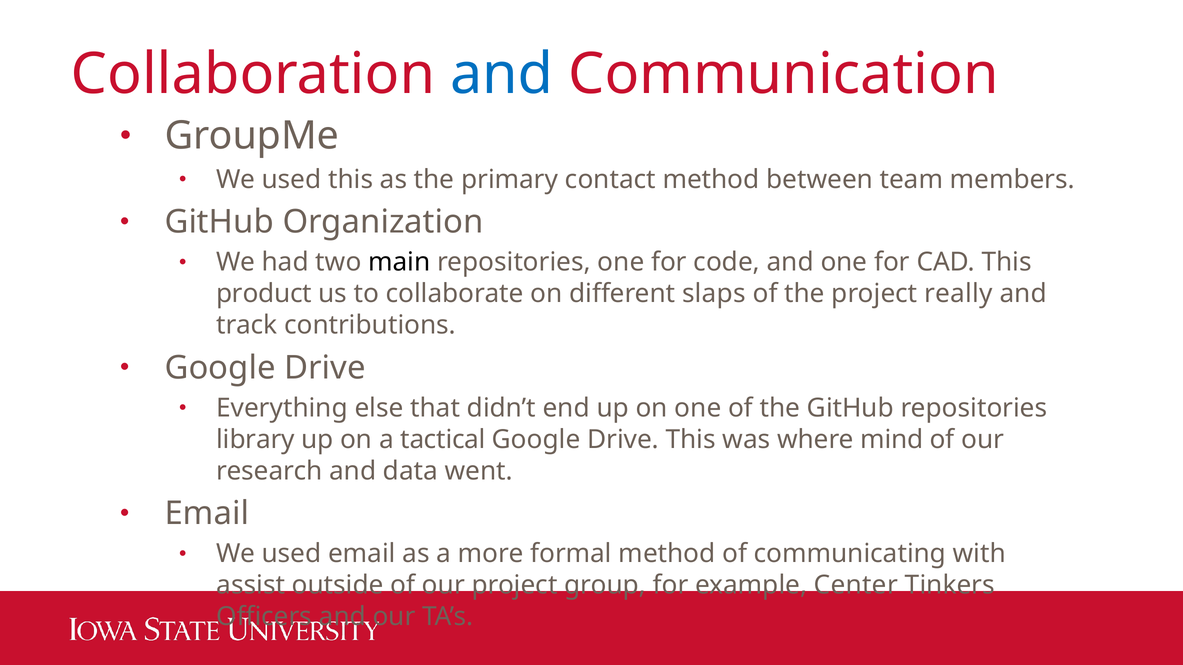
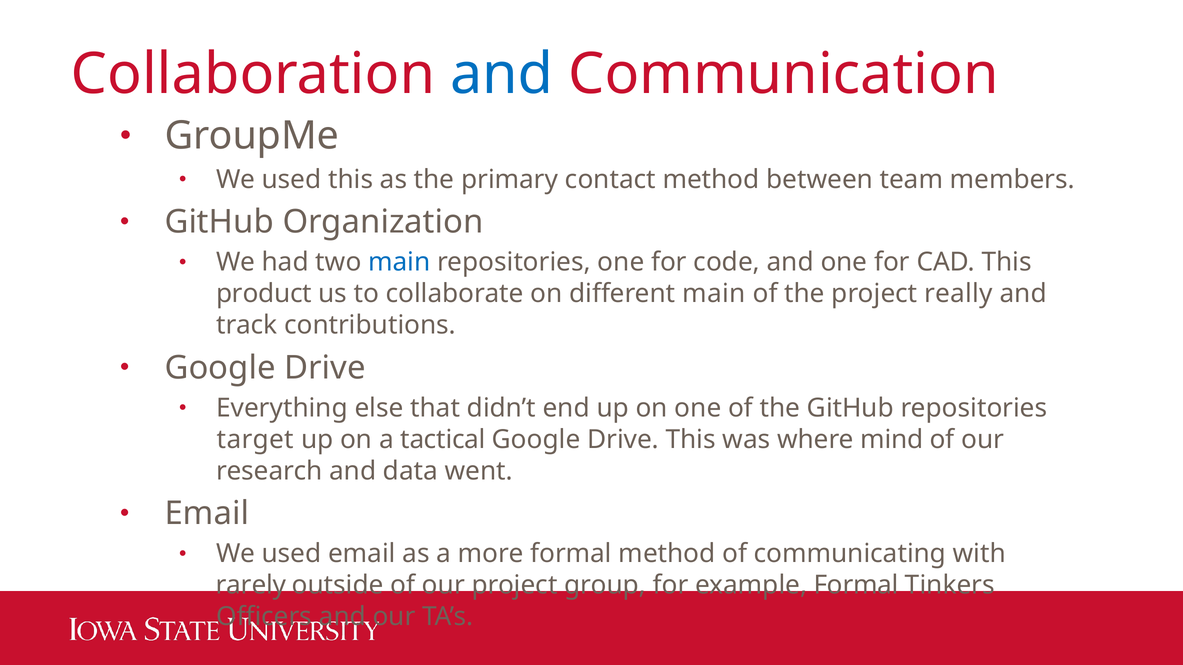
main at (399, 262) colour: black -> blue
different slaps: slaps -> main
library: library -> target
assist: assist -> rarely
example Center: Center -> Formal
